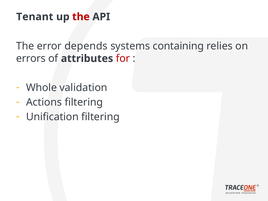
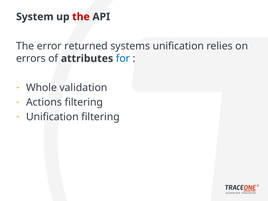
Tenant: Tenant -> System
depends: depends -> returned
systems containing: containing -> unification
for colour: red -> blue
